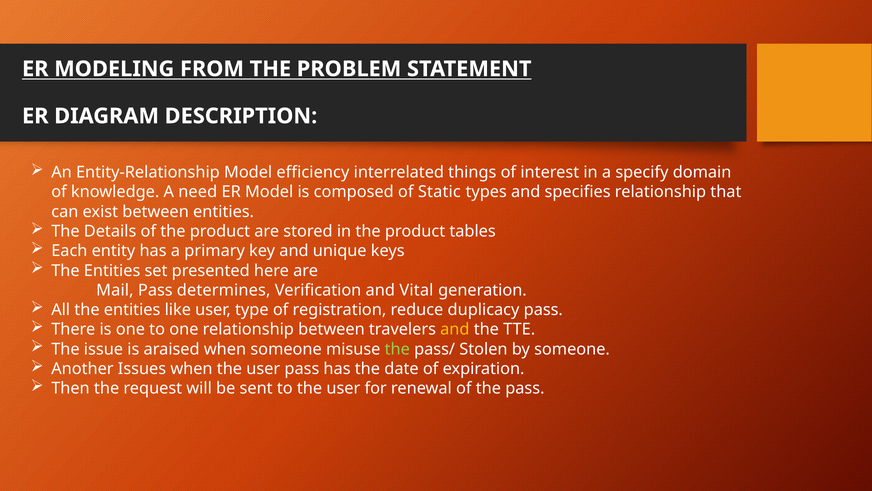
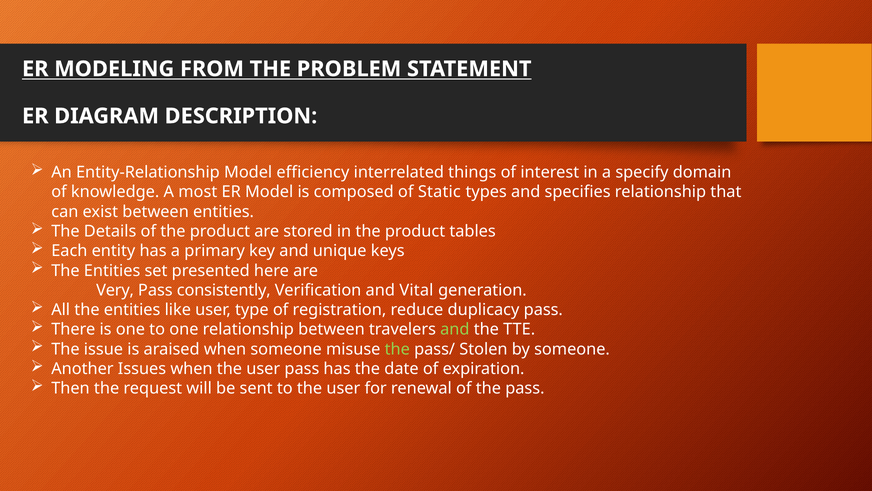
need: need -> most
Mail: Mail -> Very
determines: determines -> consistently
and at (455, 329) colour: yellow -> light green
